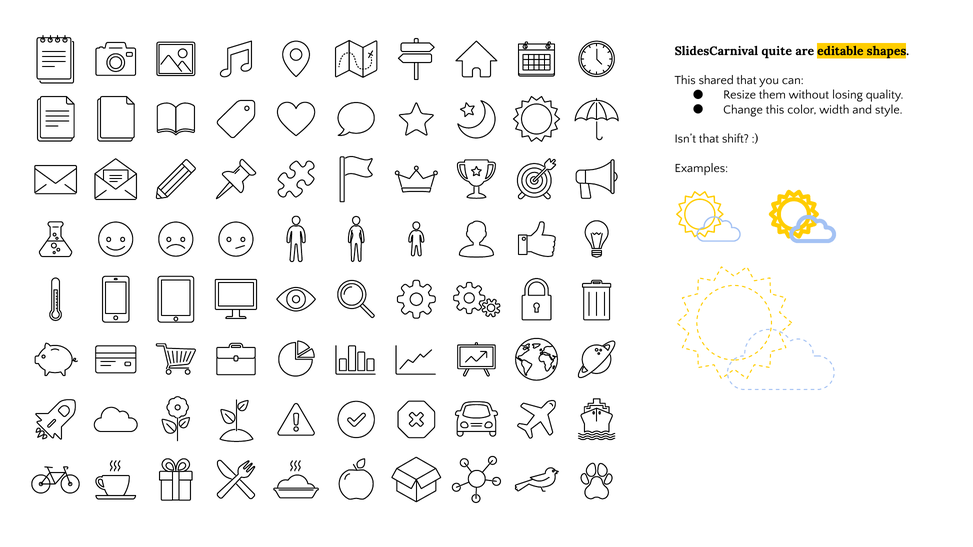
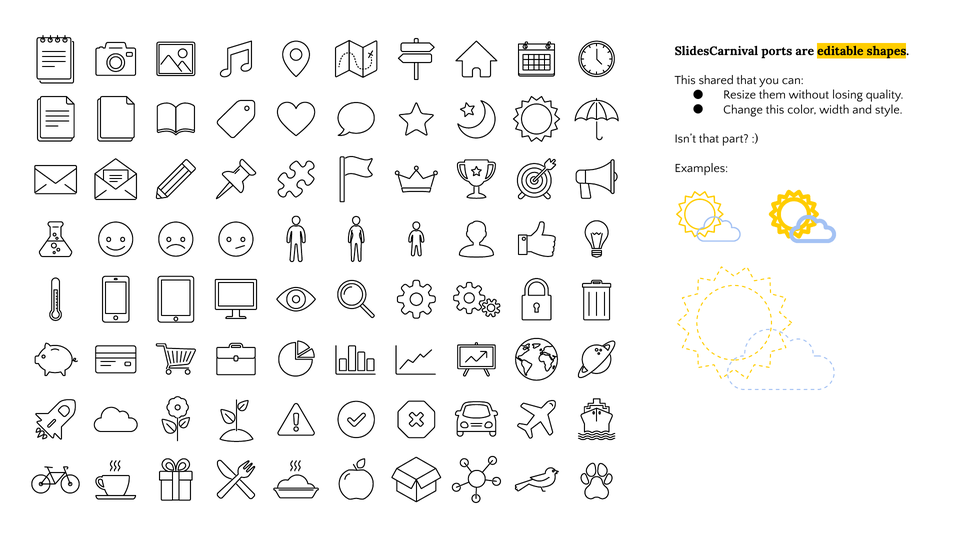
quite: quite -> ports
shift: shift -> part
